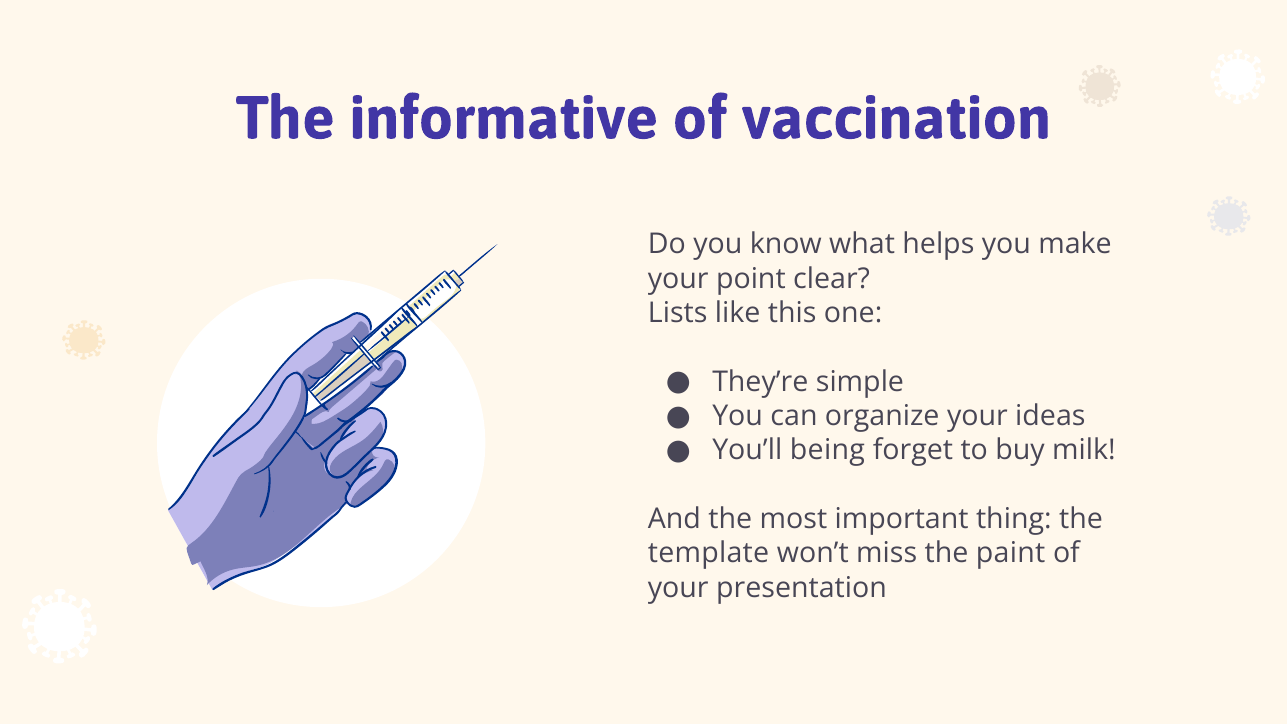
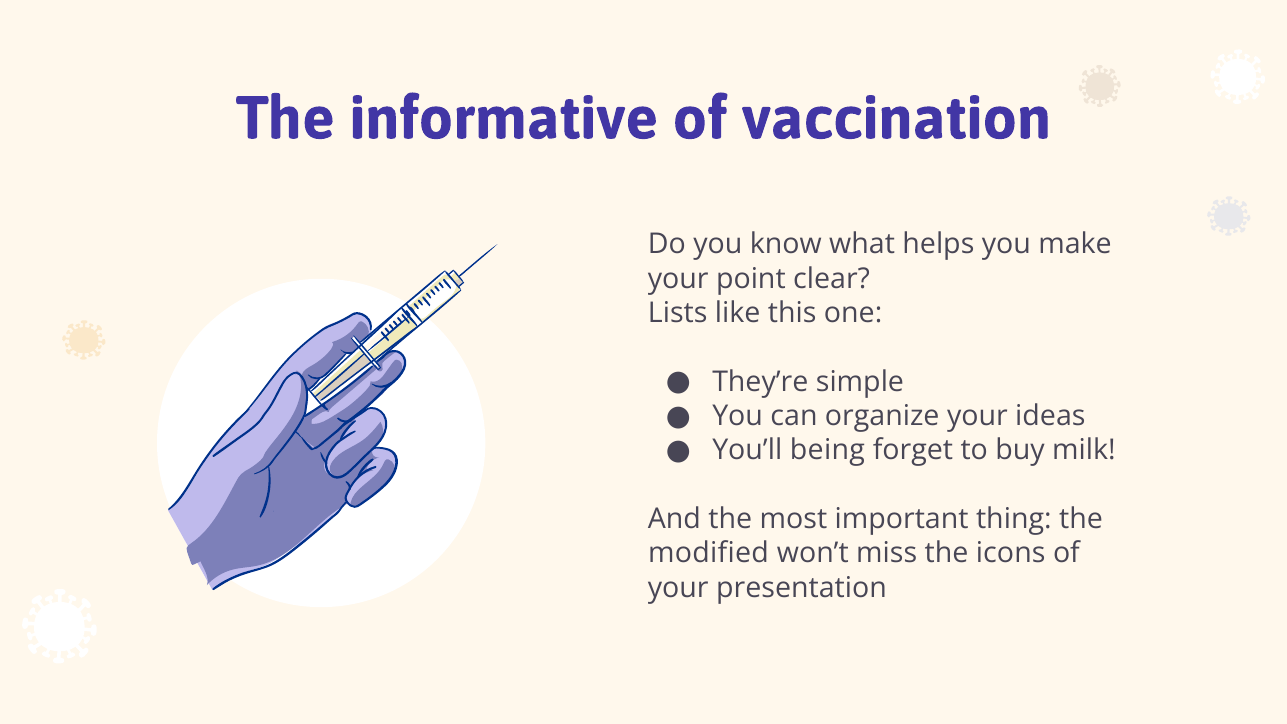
template: template -> modified
paint: paint -> icons
